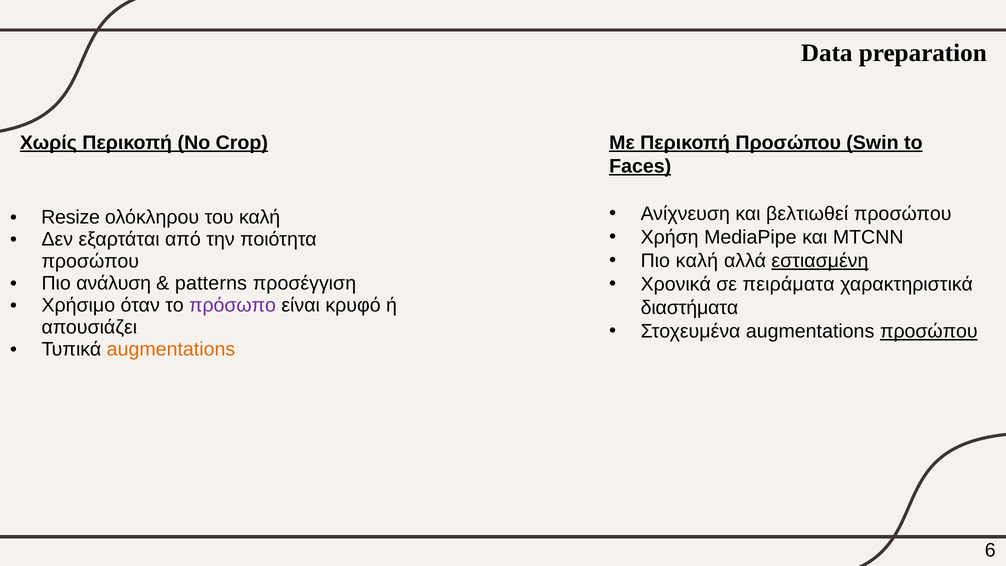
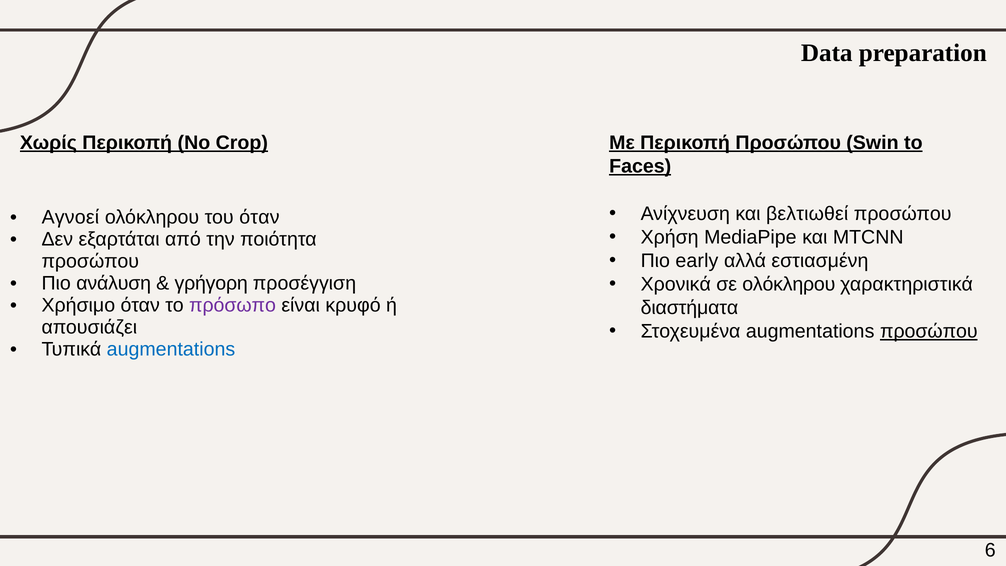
Resize: Resize -> Αγνοεί
του καλή: καλή -> όταν
Πιο καλή: καλή -> early
εστιασμένη underline: present -> none
patterns: patterns -> γρήγορη
σε πειράματα: πειράματα -> ολόκληρου
augmentations at (171, 349) colour: orange -> blue
